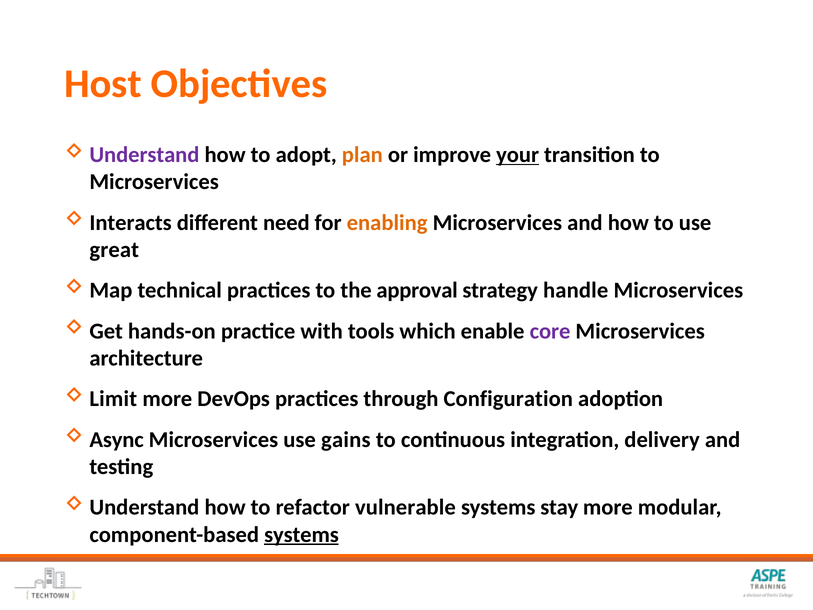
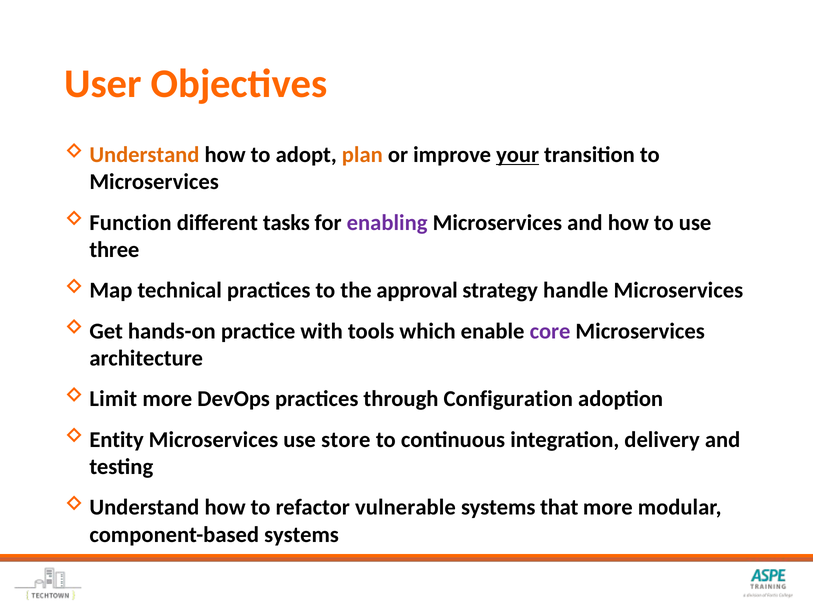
Host: Host -> User
Understand at (144, 155) colour: purple -> orange
Interacts: Interacts -> Function
need: need -> tasks
enabling colour: orange -> purple
great: great -> three
Async: Async -> Entity
gains: gains -> store
stay: stay -> that
systems at (301, 534) underline: present -> none
